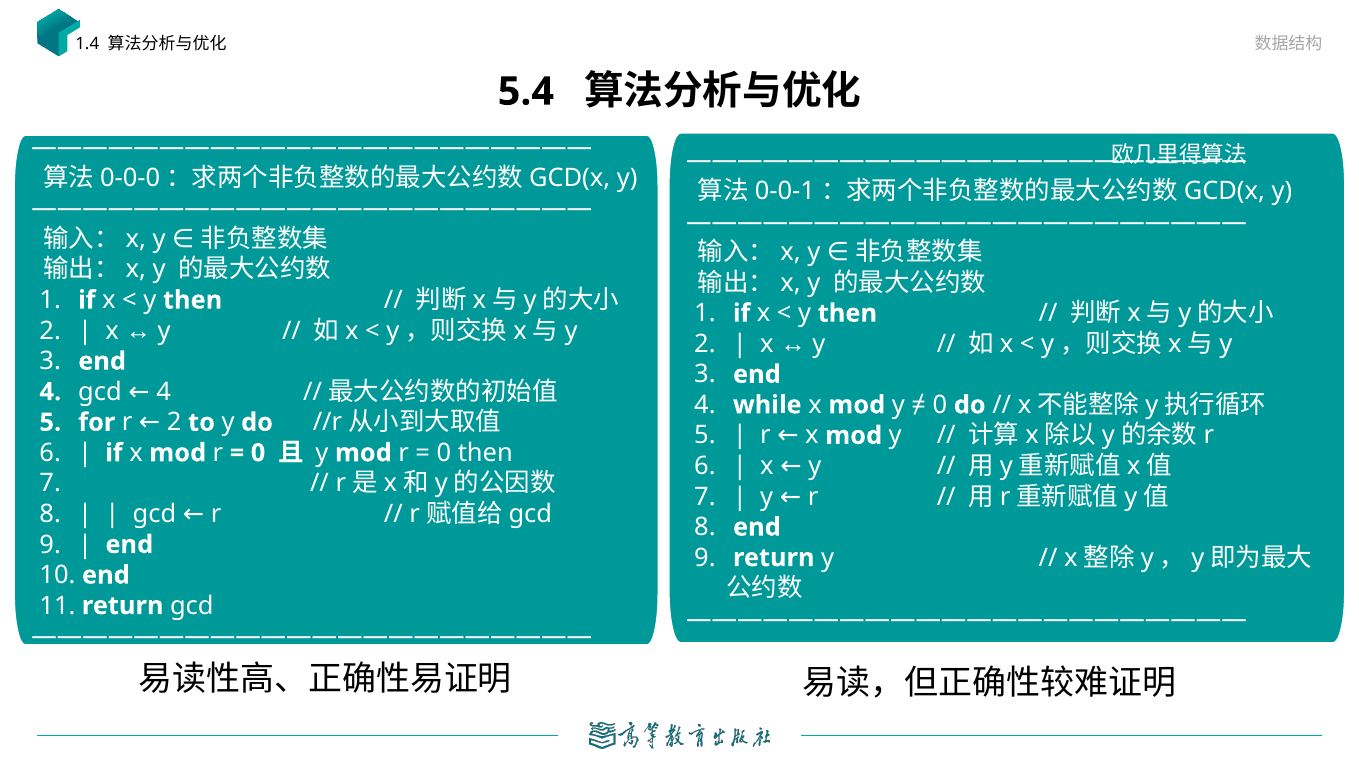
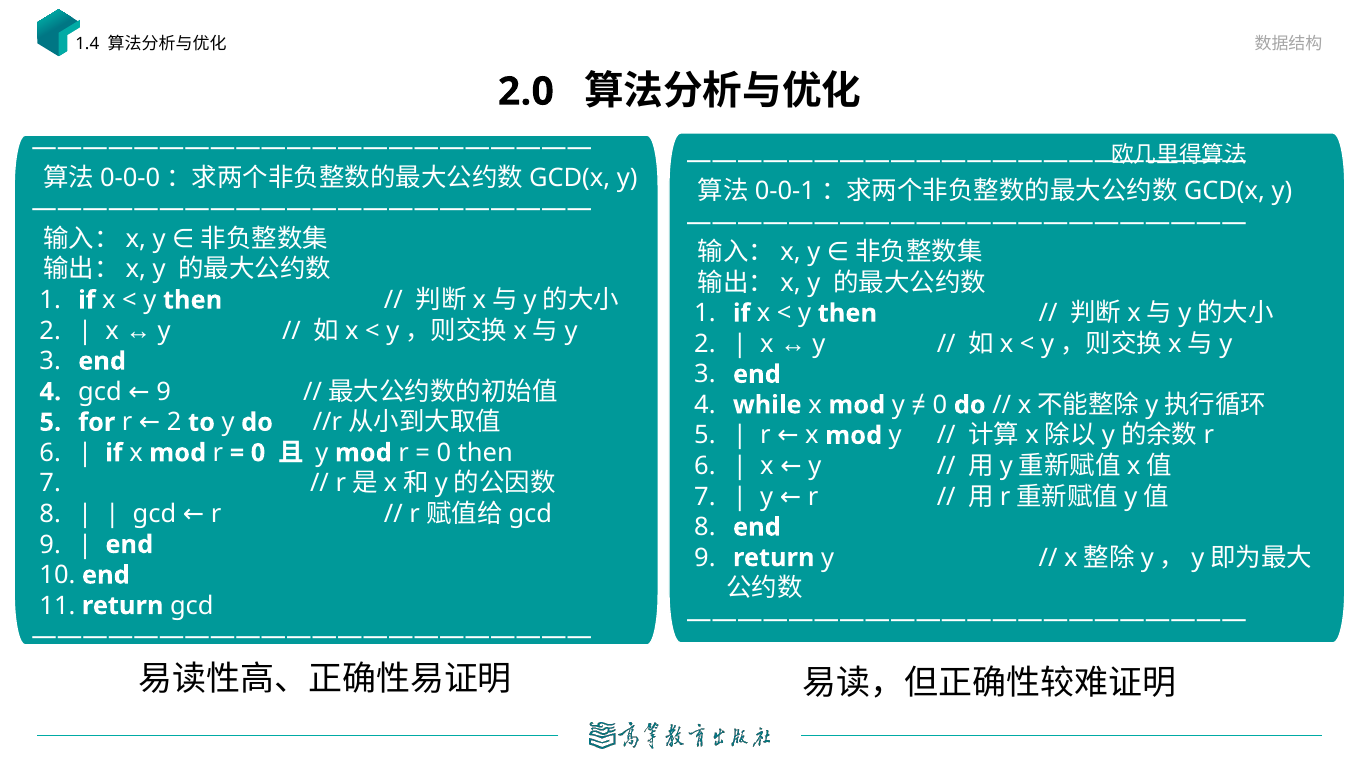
5.4: 5.4 -> 2.0
gcd 4: 4 -> 9
